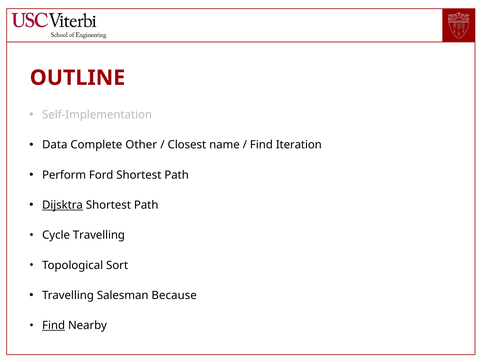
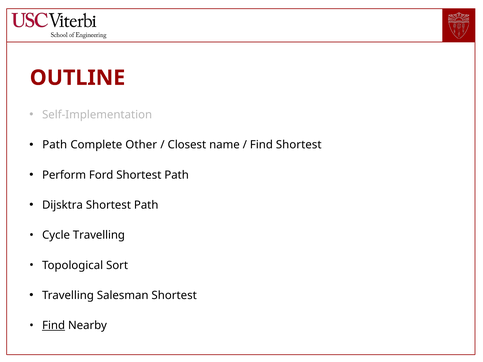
Data at (55, 145): Data -> Path
Find Iteration: Iteration -> Shortest
Dijsktra underline: present -> none
Salesman Because: Because -> Shortest
